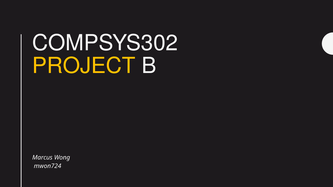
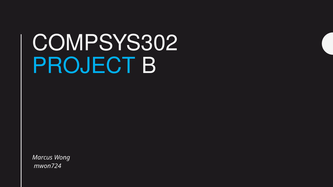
PROJECT colour: yellow -> light blue
